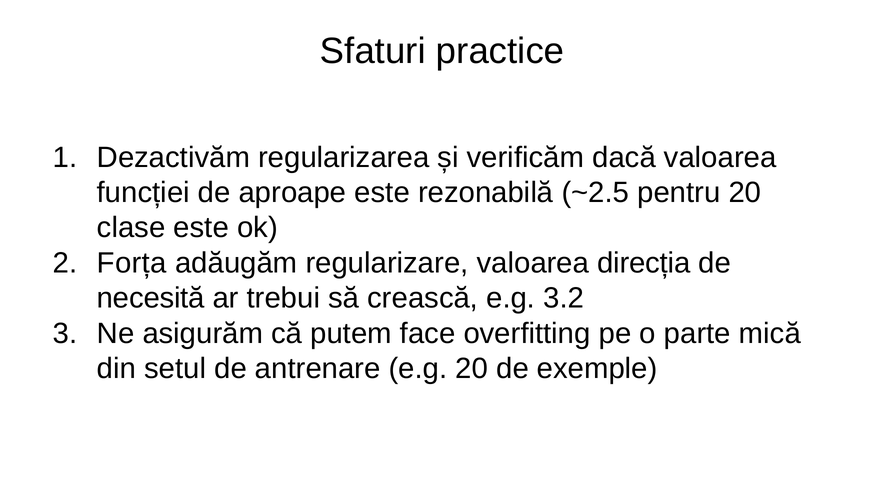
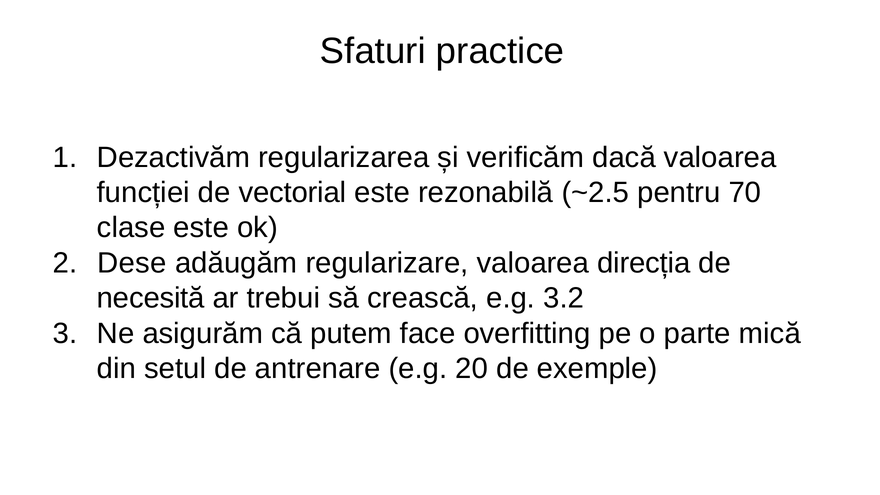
aproape: aproape -> vectorial
pentru 20: 20 -> 70
Forța: Forța -> Dese
